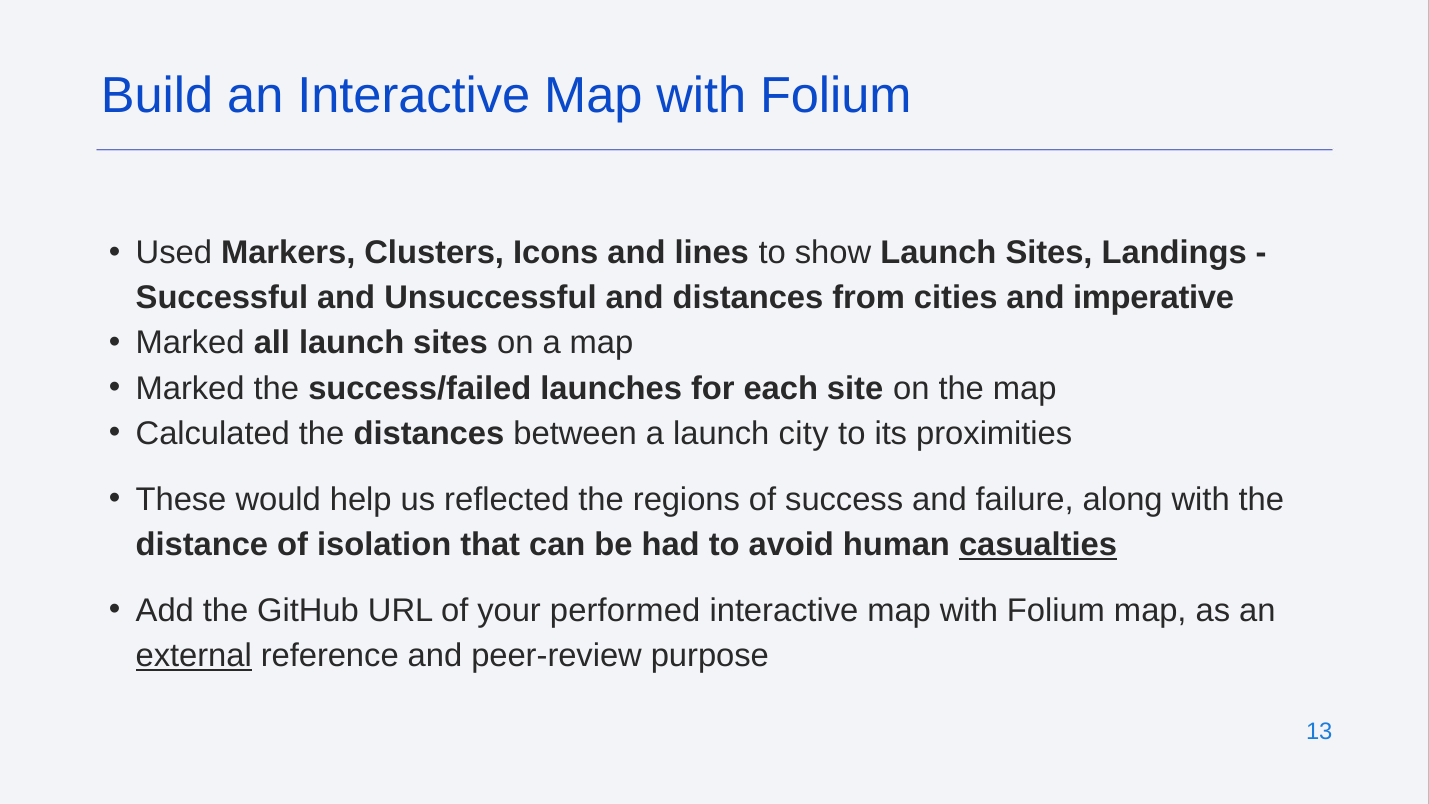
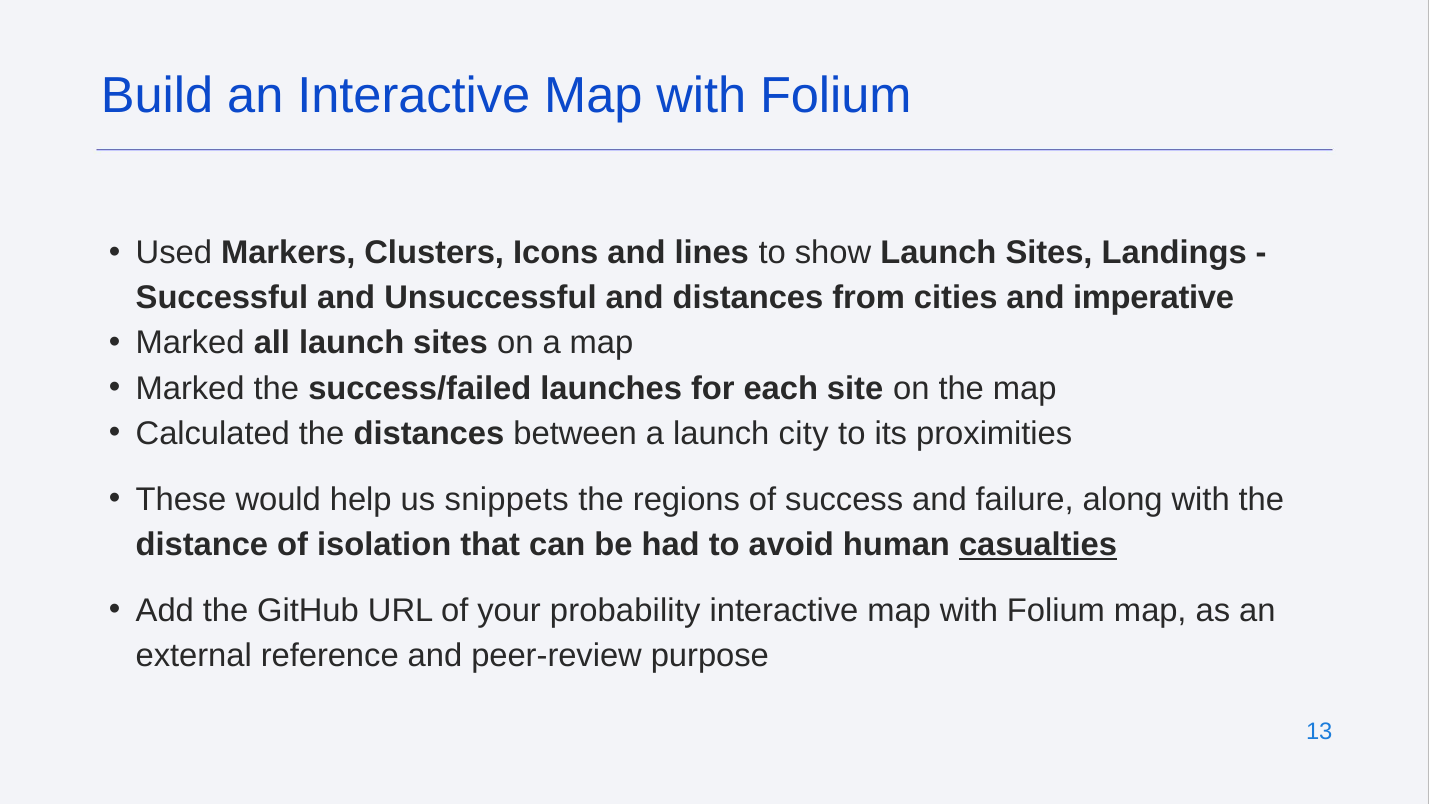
reflected: reflected -> snippets
performed: performed -> probability
external underline: present -> none
